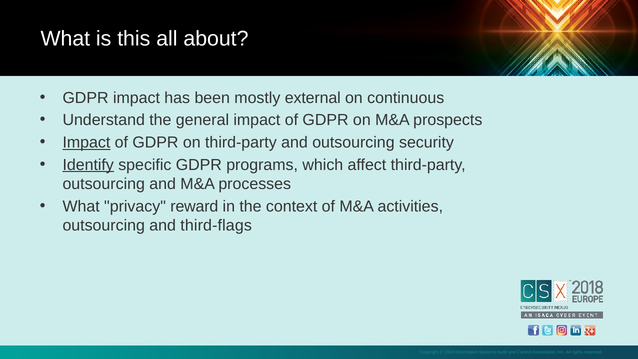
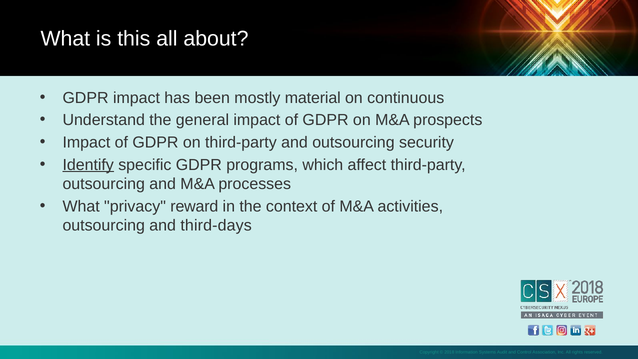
external: external -> material
Impact at (86, 142) underline: present -> none
third-flags: third-flags -> third-days
